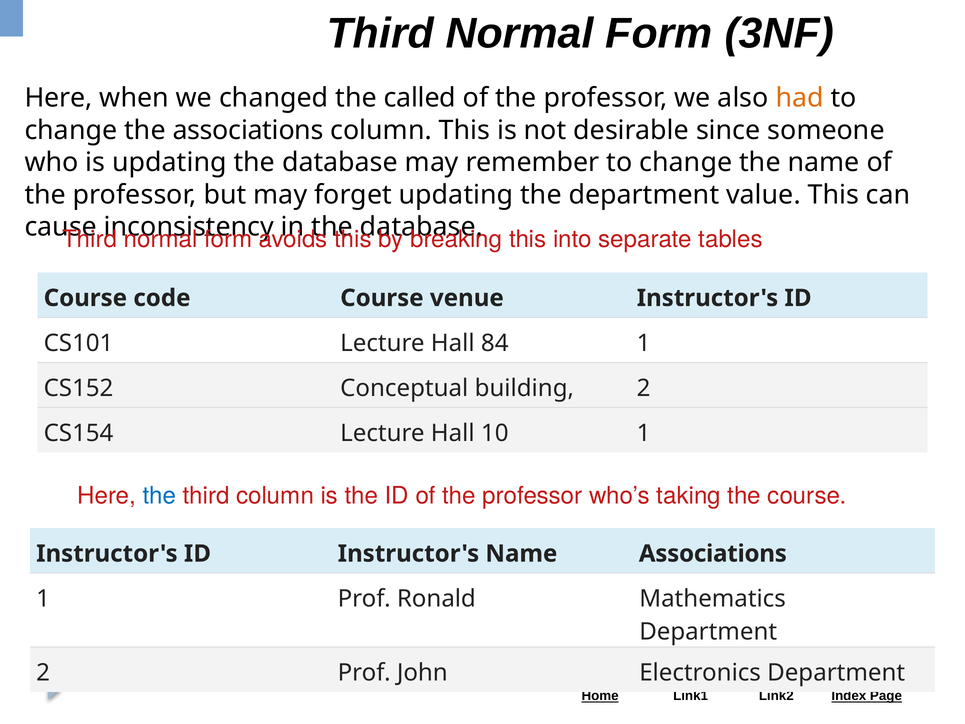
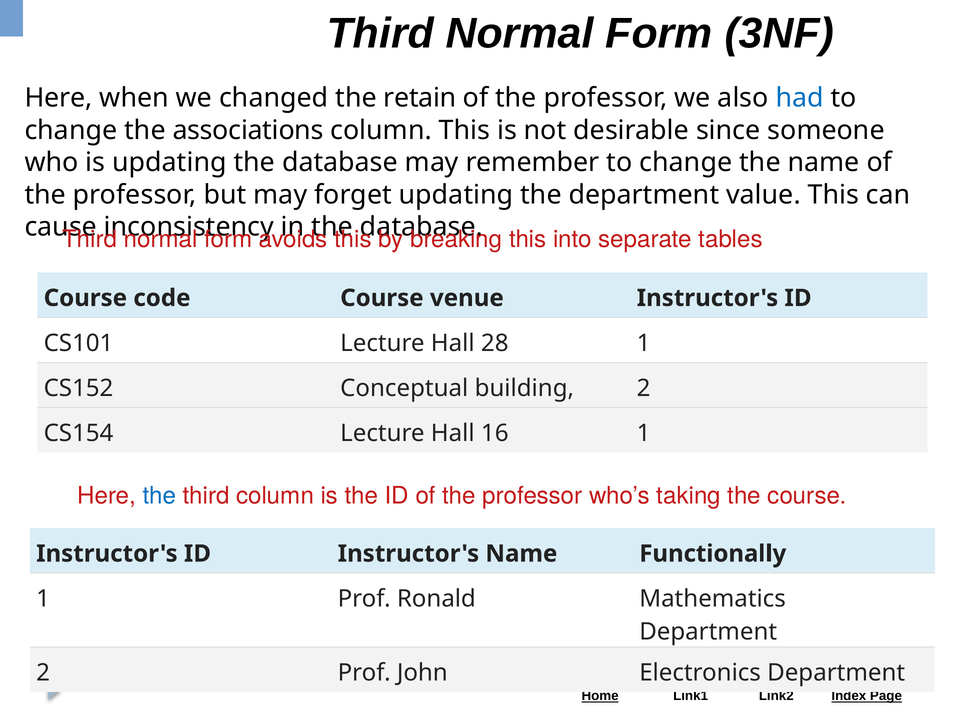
called: called -> retain
had colour: orange -> blue
84: 84 -> 28
10: 10 -> 16
Name Associations: Associations -> Functionally
